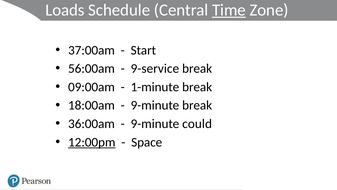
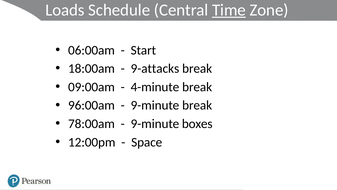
37:00am: 37:00am -> 06:00am
56:00am: 56:00am -> 18:00am
9-service: 9-service -> 9-attacks
1-minute: 1-minute -> 4-minute
18:00am: 18:00am -> 96:00am
36:00am: 36:00am -> 78:00am
could: could -> boxes
12:00pm underline: present -> none
